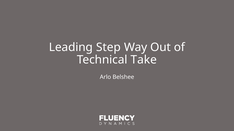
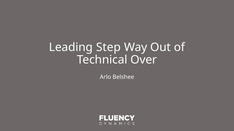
Take: Take -> Over
